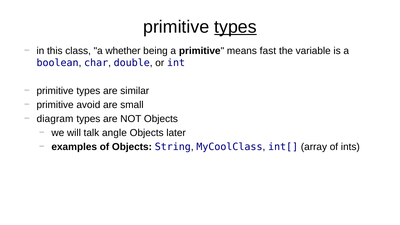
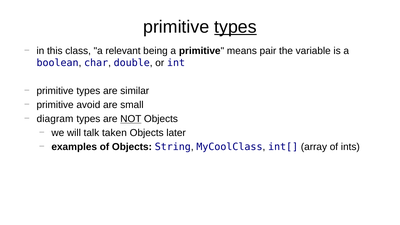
whether: whether -> relevant
fast: fast -> pair
NOT underline: none -> present
angle: angle -> taken
